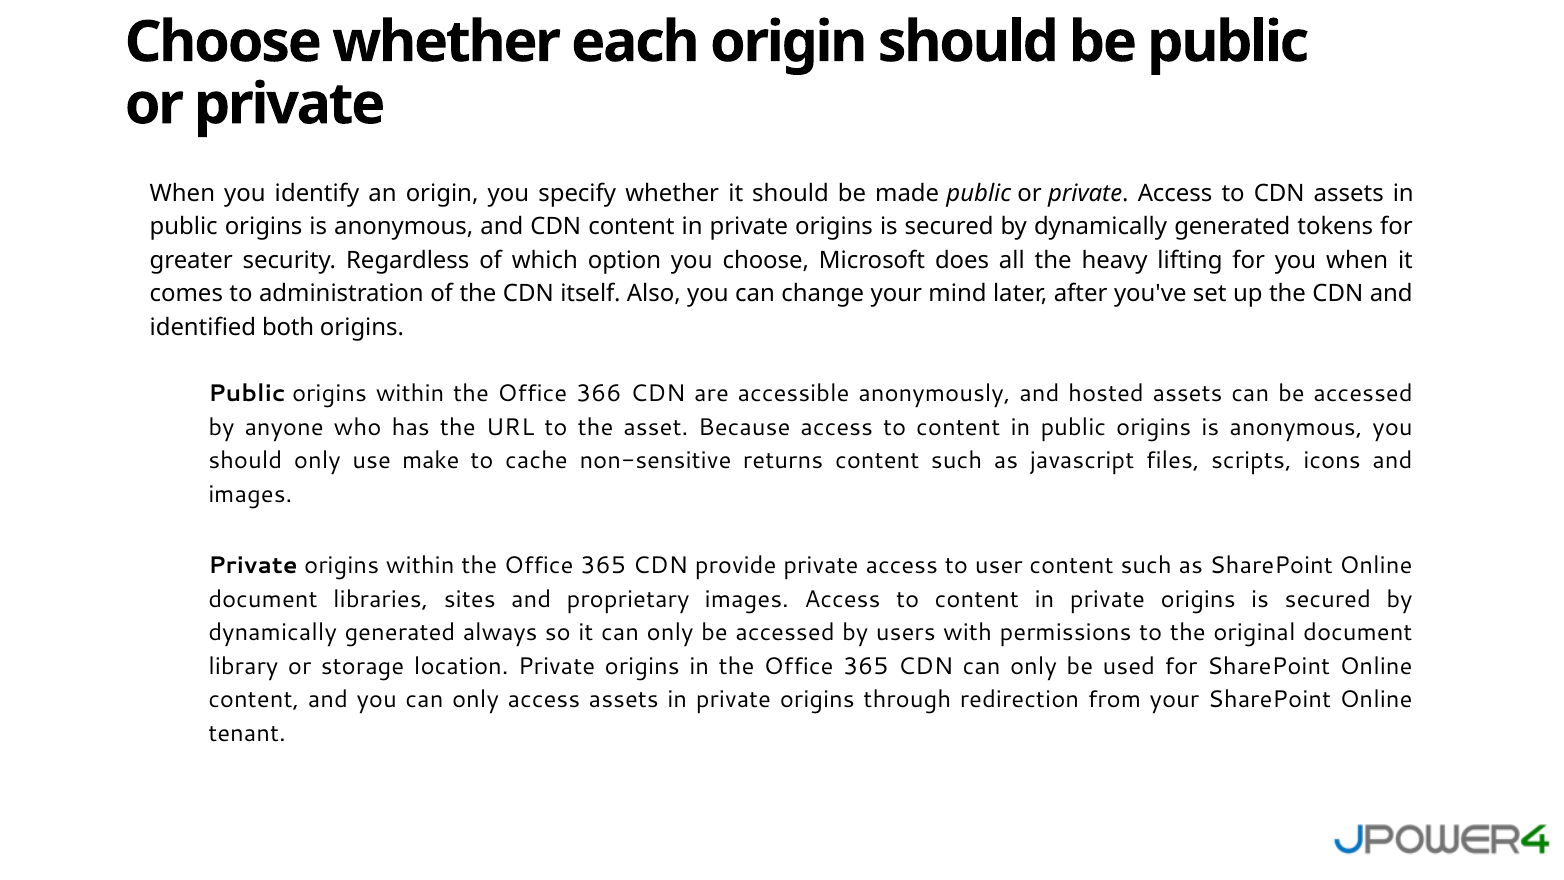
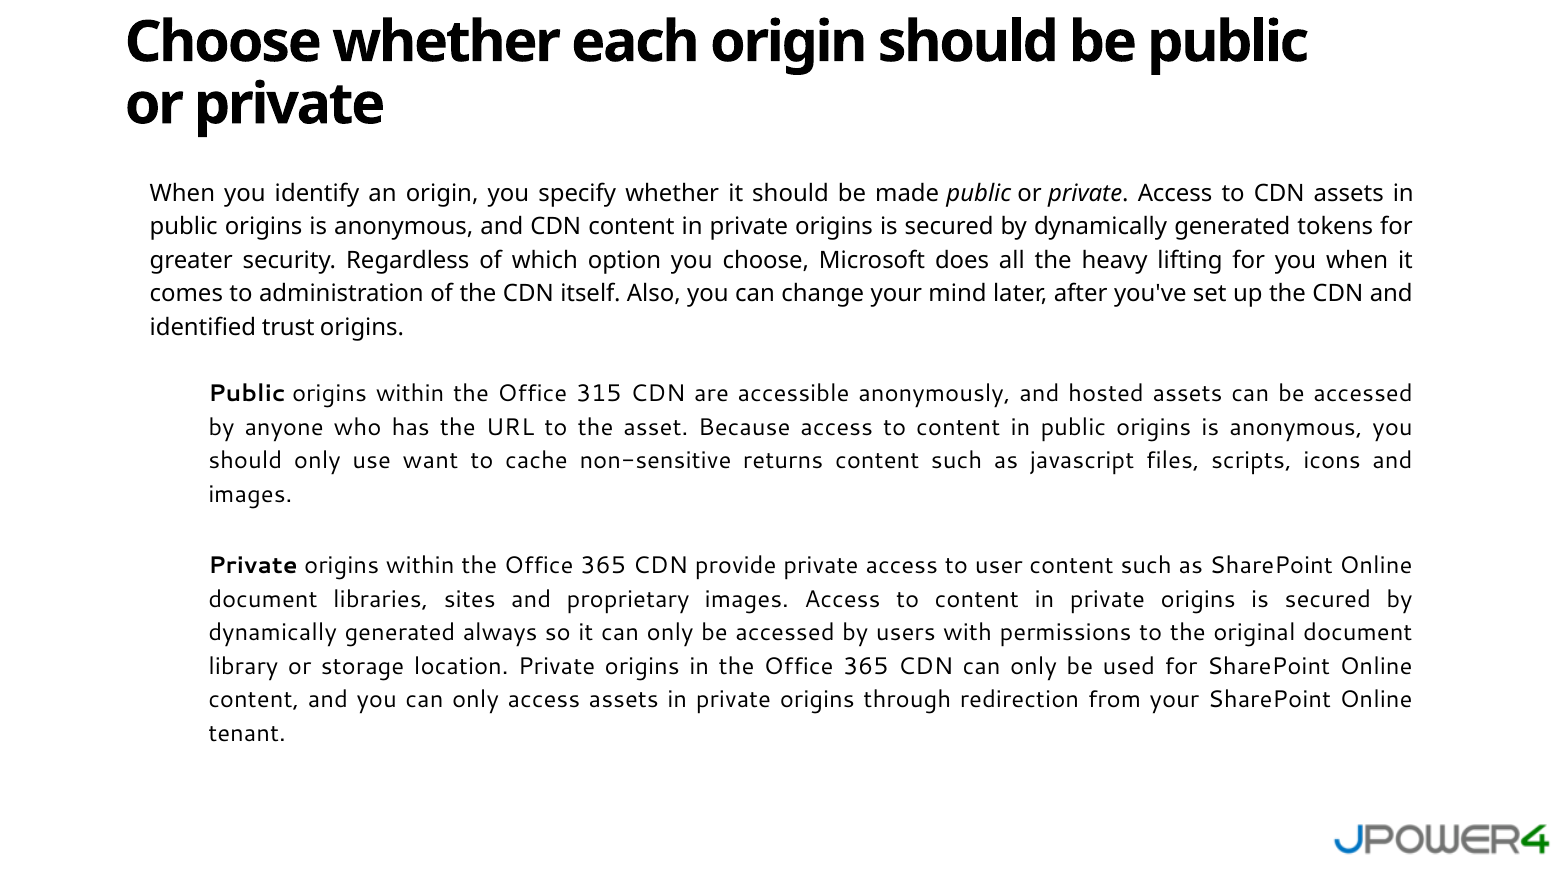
both: both -> trust
366: 366 -> 315
make: make -> want
